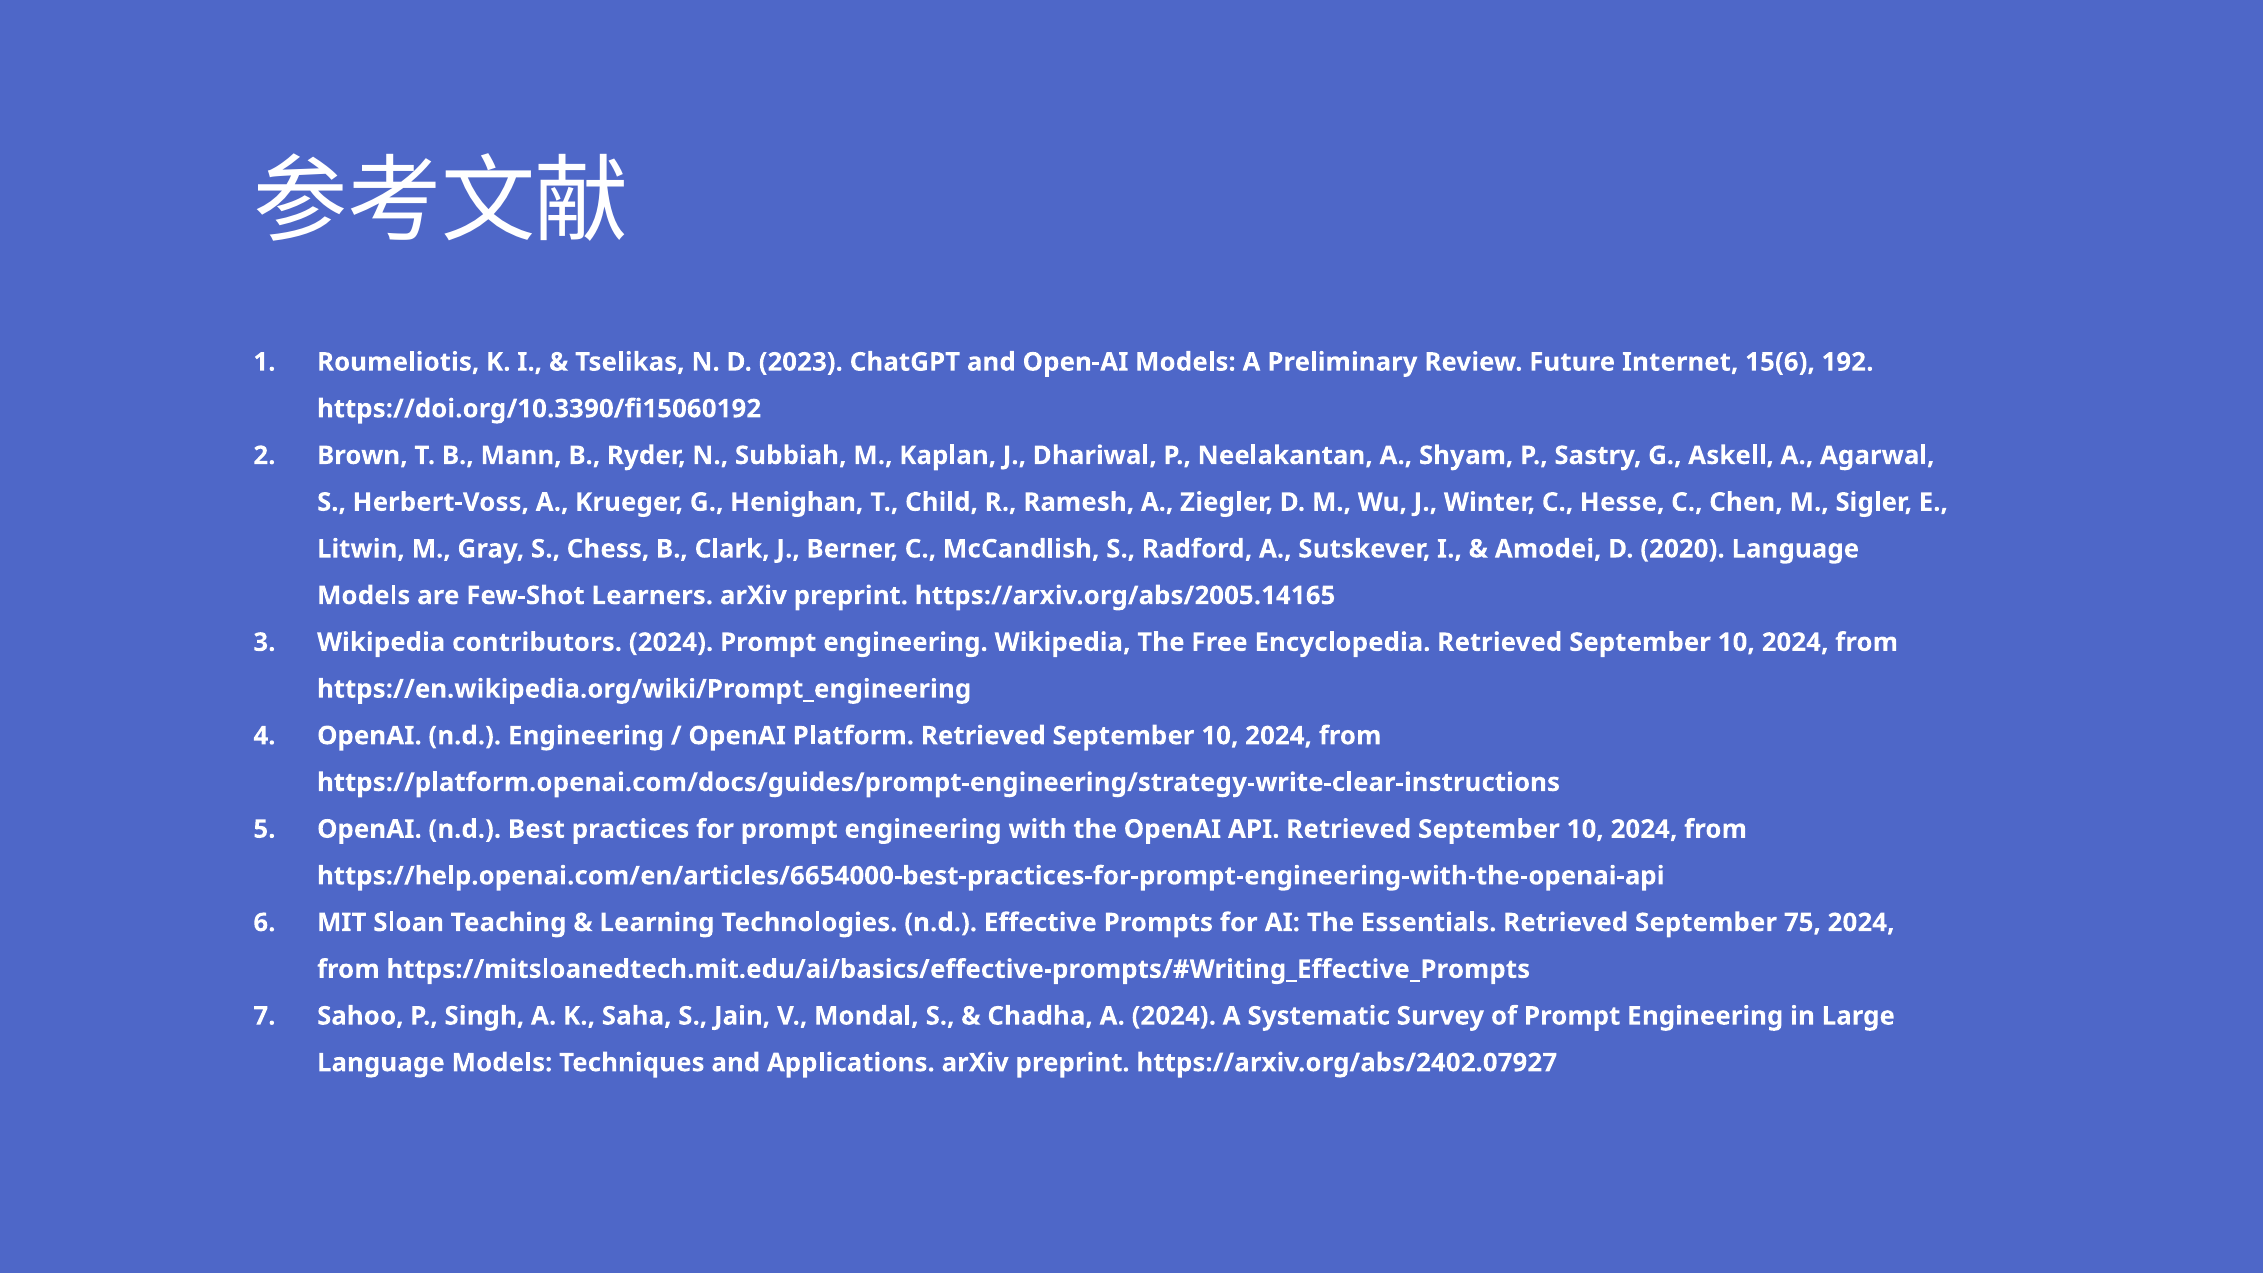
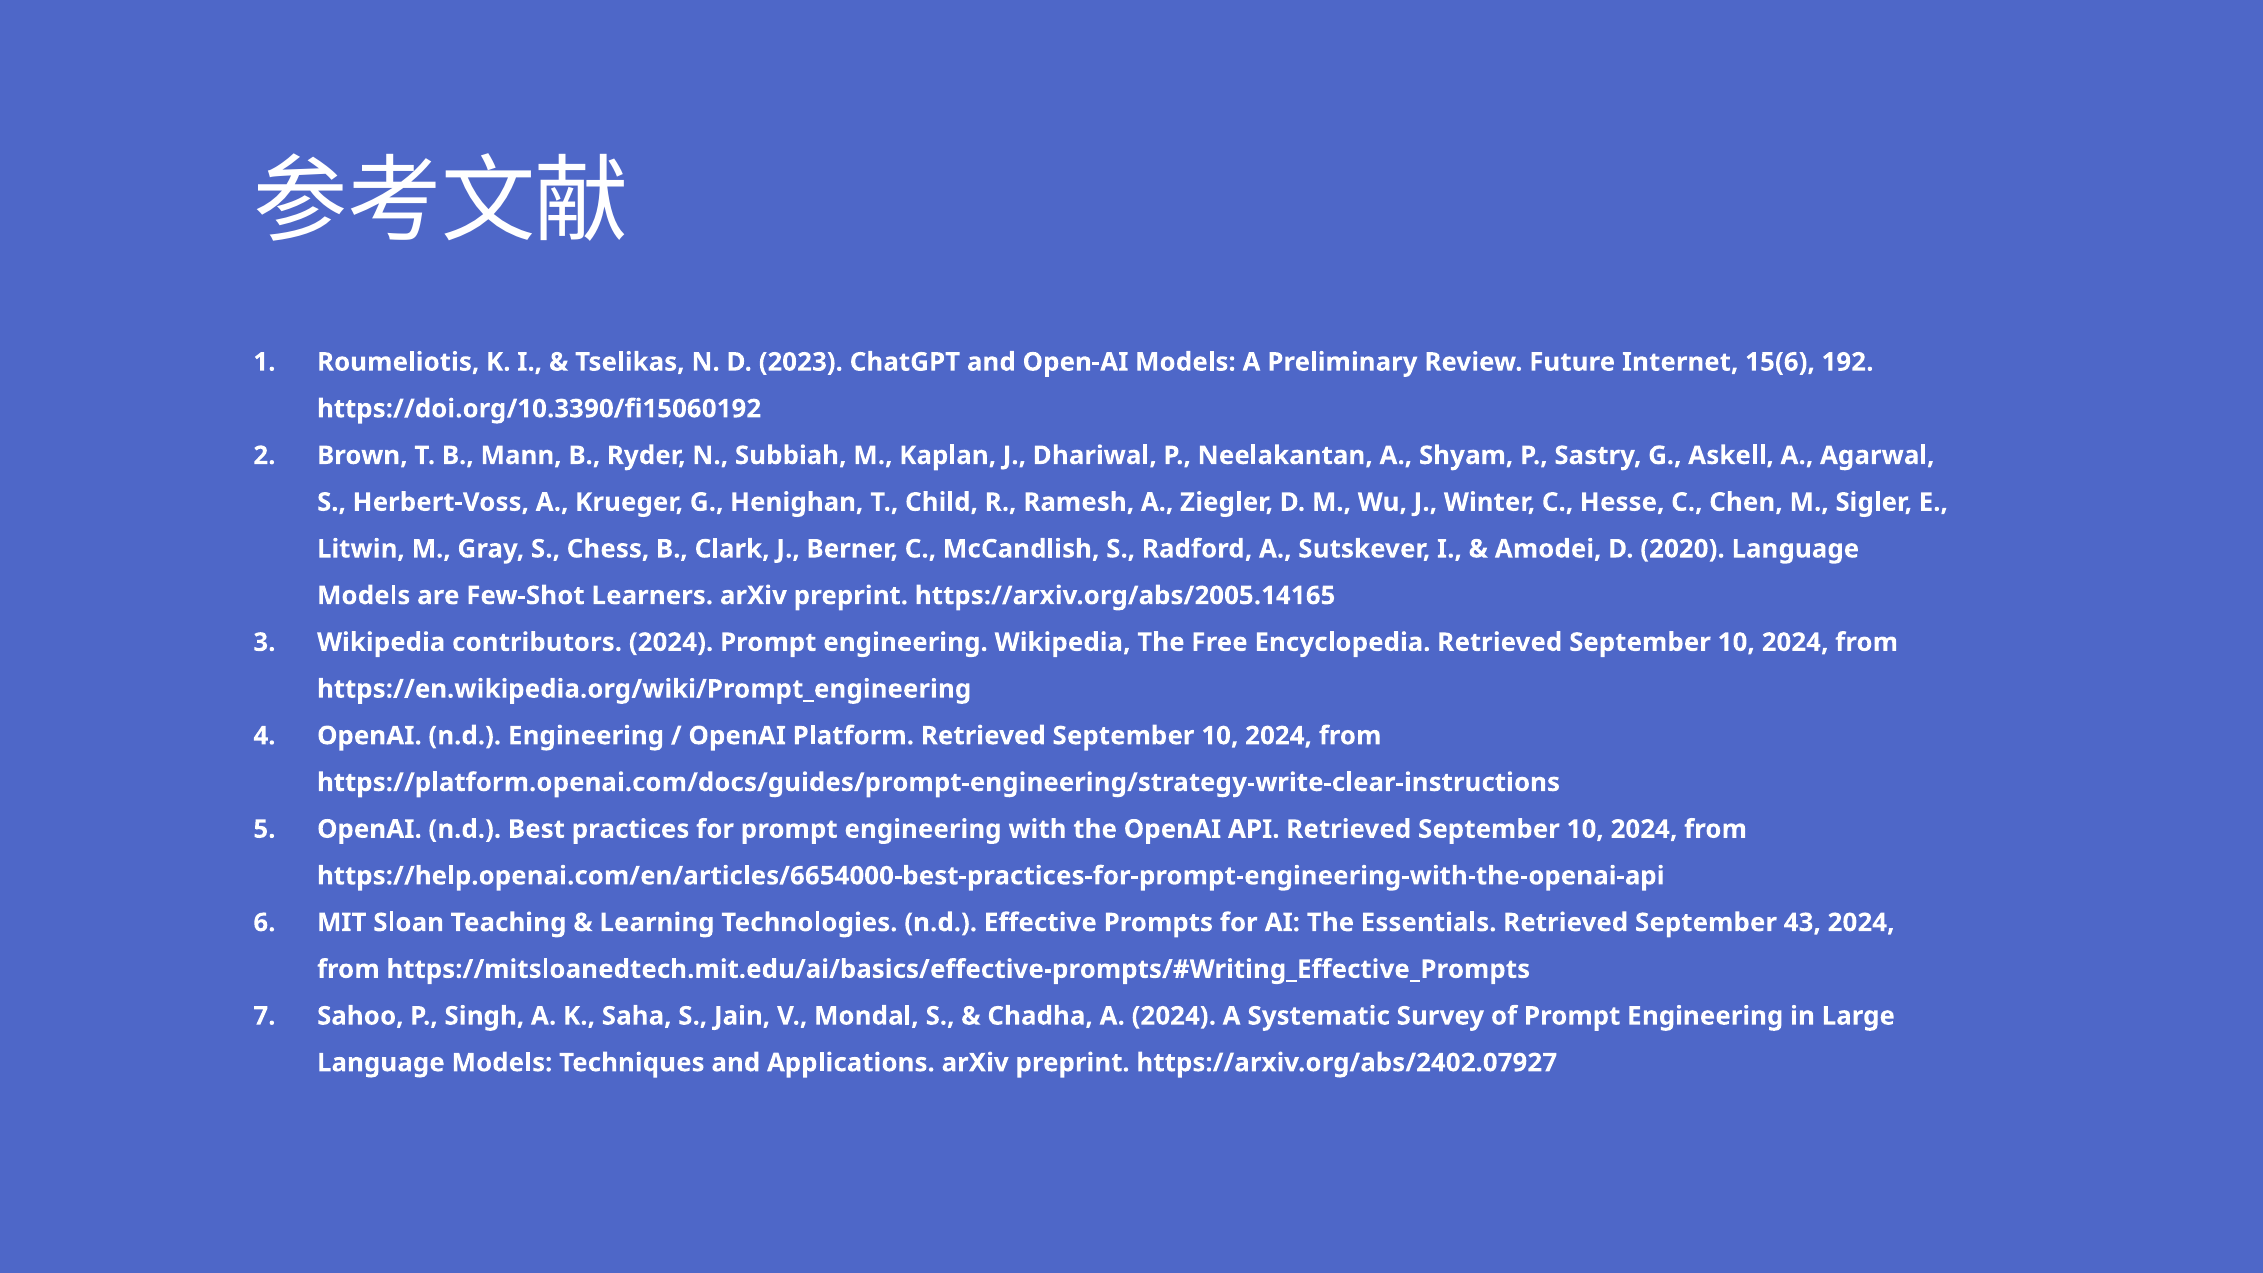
75: 75 -> 43
